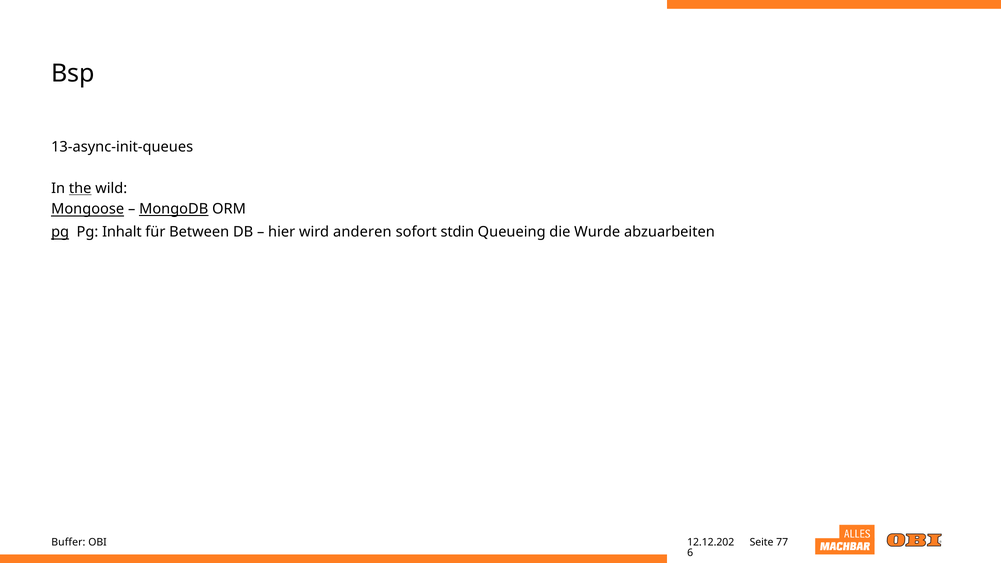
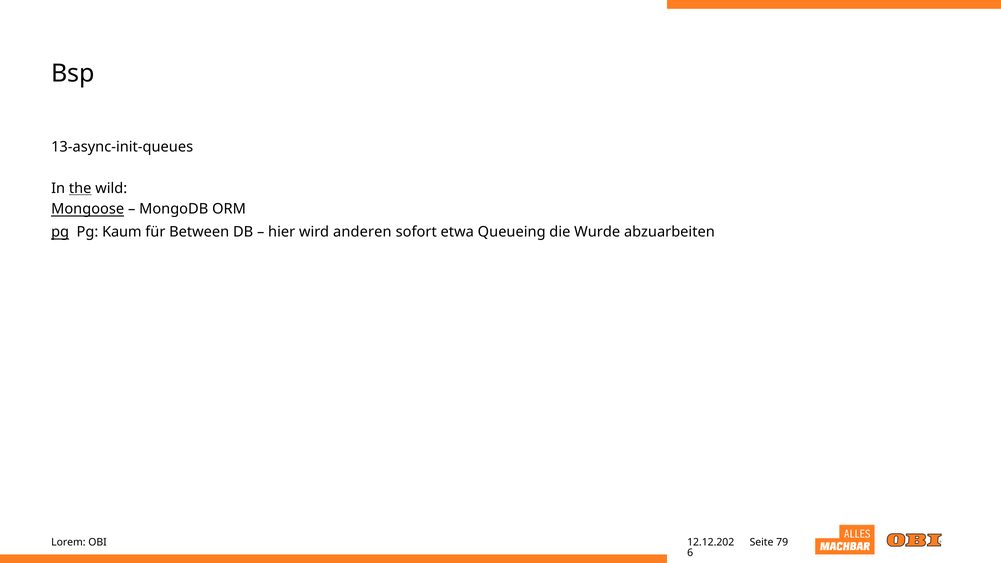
MongoDB underline: present -> none
Inhalt: Inhalt -> Kaum
stdin: stdin -> etwa
Buffer: Buffer -> Lorem
77: 77 -> 79
